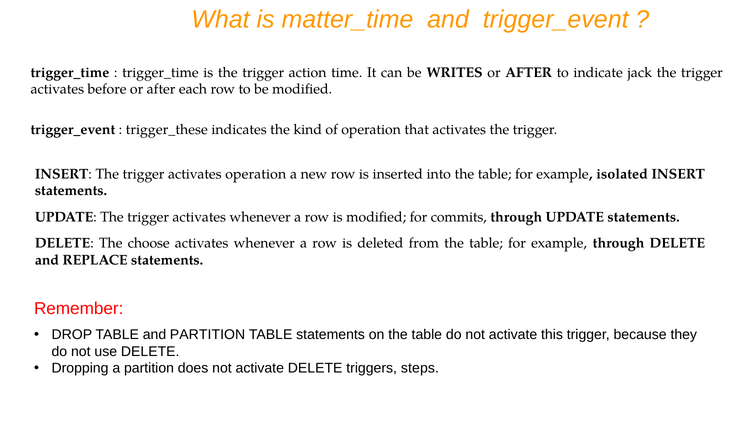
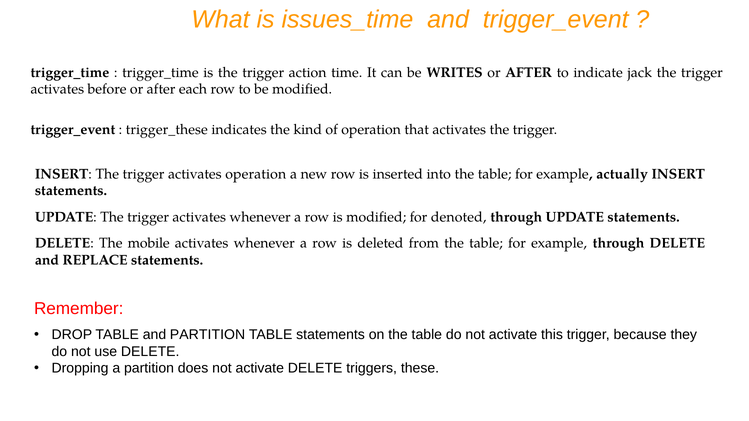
matter_time: matter_time -> issues_time
isolated: isolated -> actually
commits: commits -> denoted
choose: choose -> mobile
steps: steps -> these
